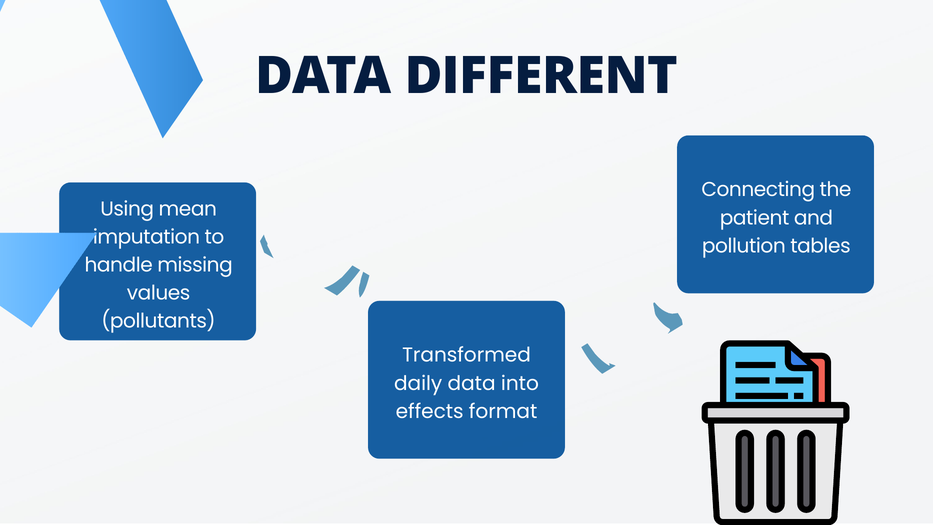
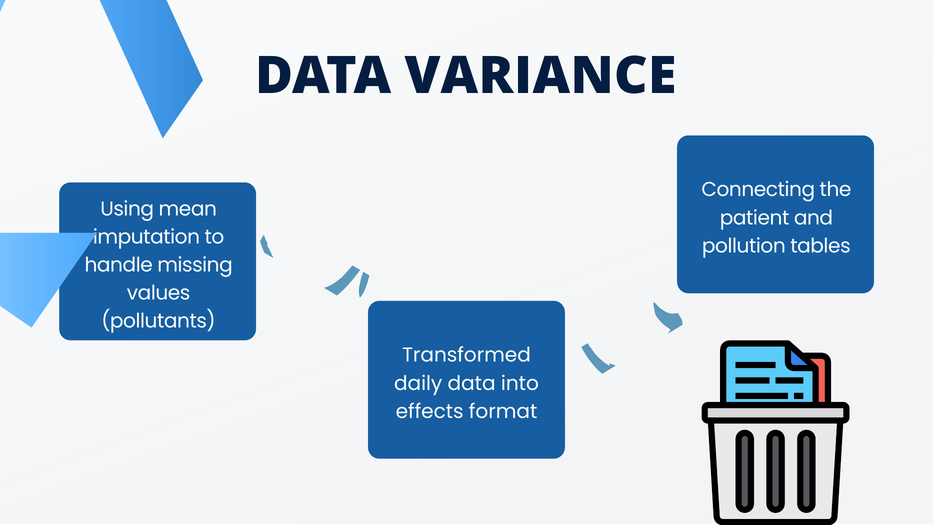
DIFFERENT: DIFFERENT -> VARIANCE
